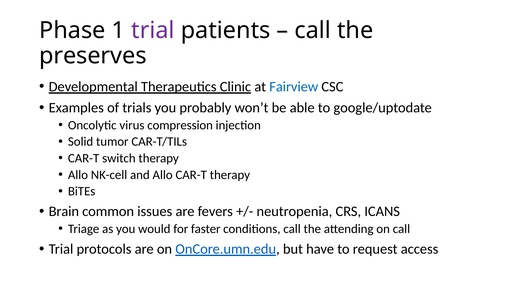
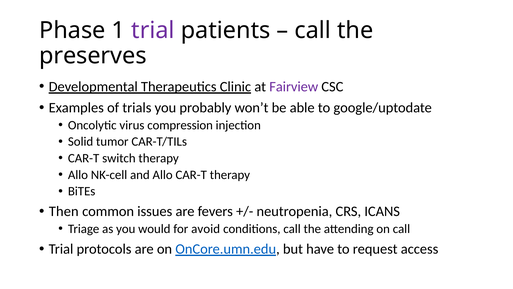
Fairview colour: blue -> purple
Brain: Brain -> Then
faster: faster -> avoid
